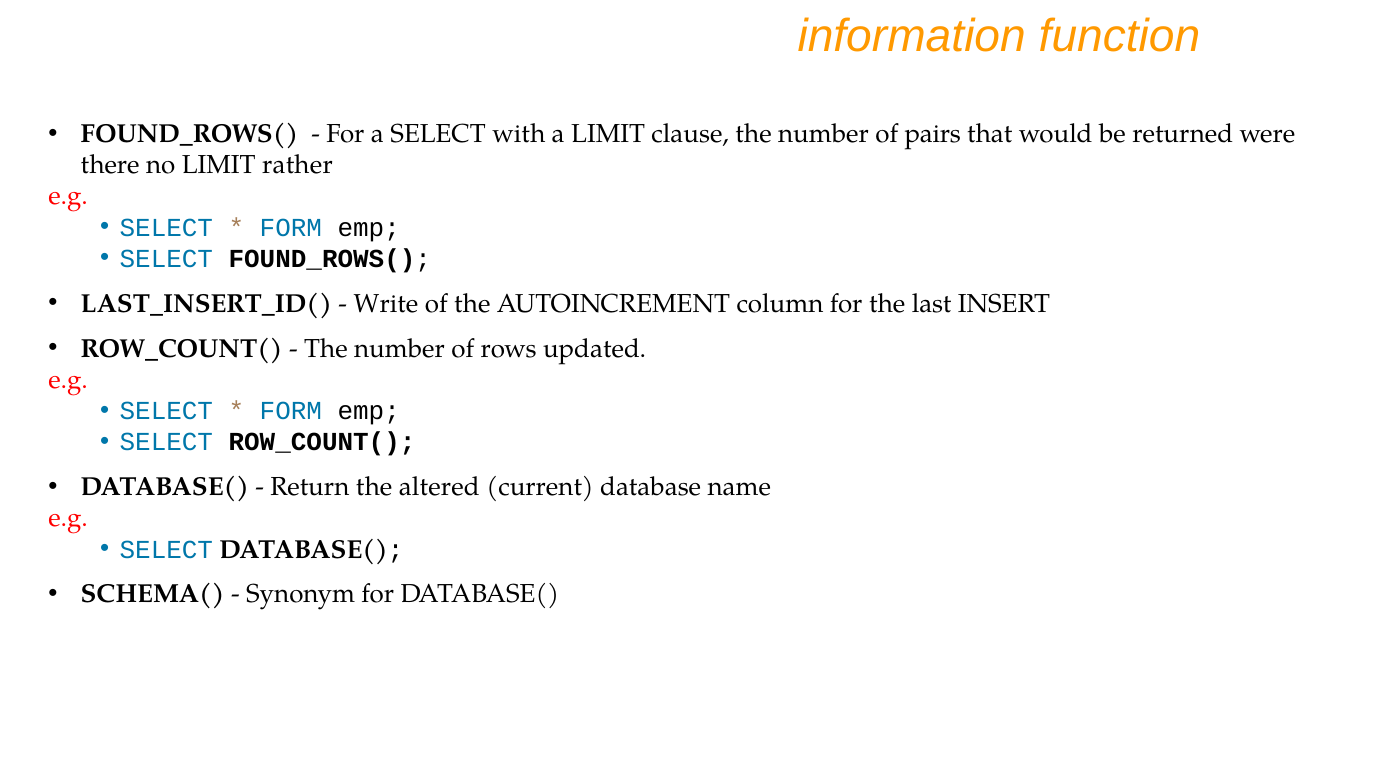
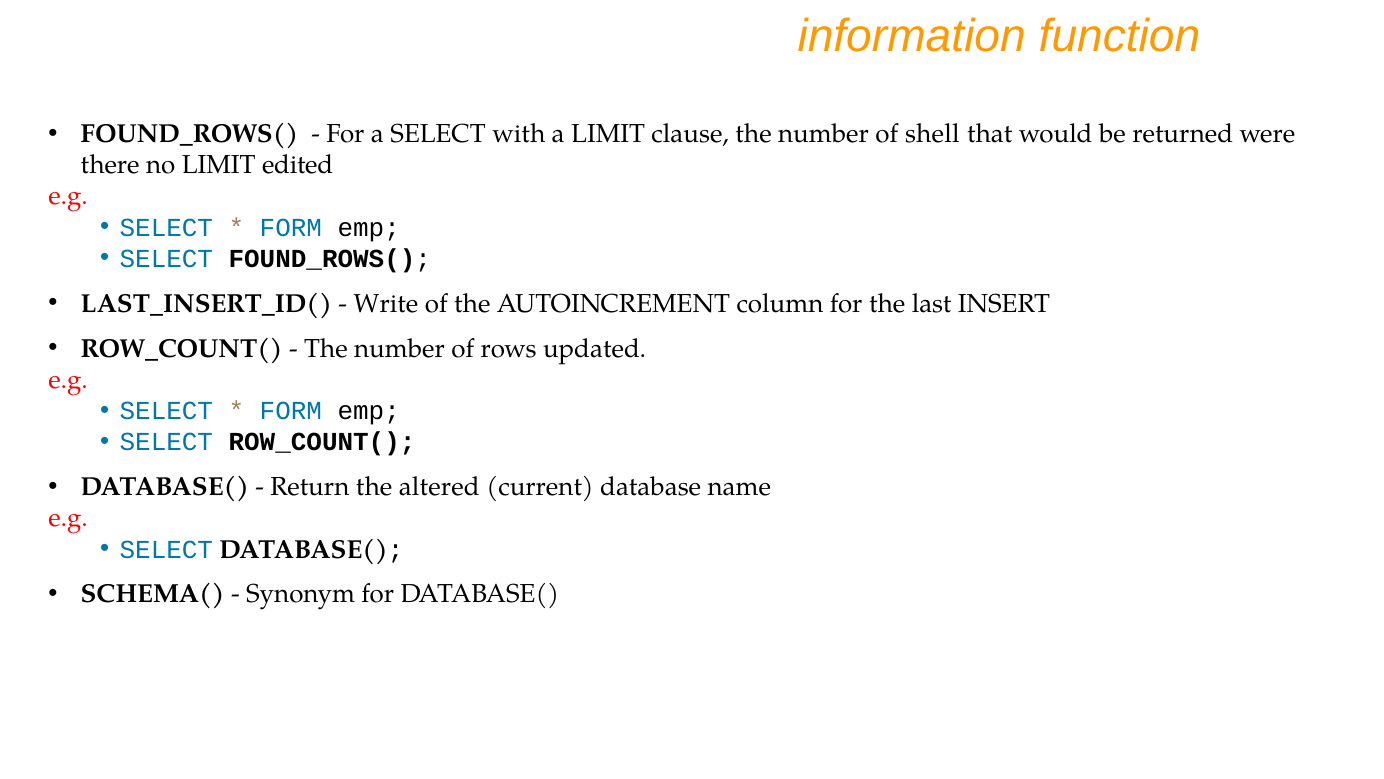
pairs: pairs -> shell
rather: rather -> edited
